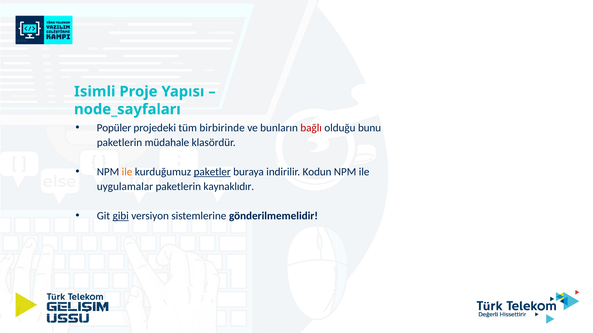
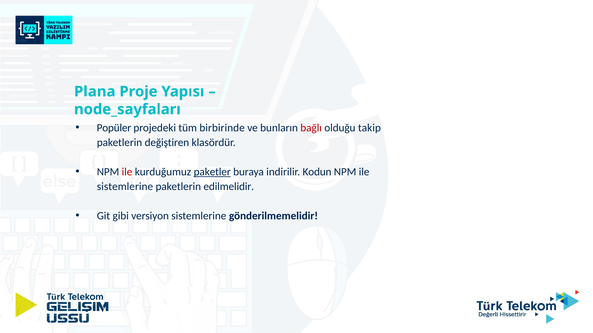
Isimli: Isimli -> Plana
bunu: bunu -> takip
müdahale: müdahale -> değiştiren
ile at (127, 172) colour: orange -> red
uygulamalar at (125, 187): uygulamalar -> sistemlerine
kaynaklıdır: kaynaklıdır -> edilmelidir
gibi underline: present -> none
